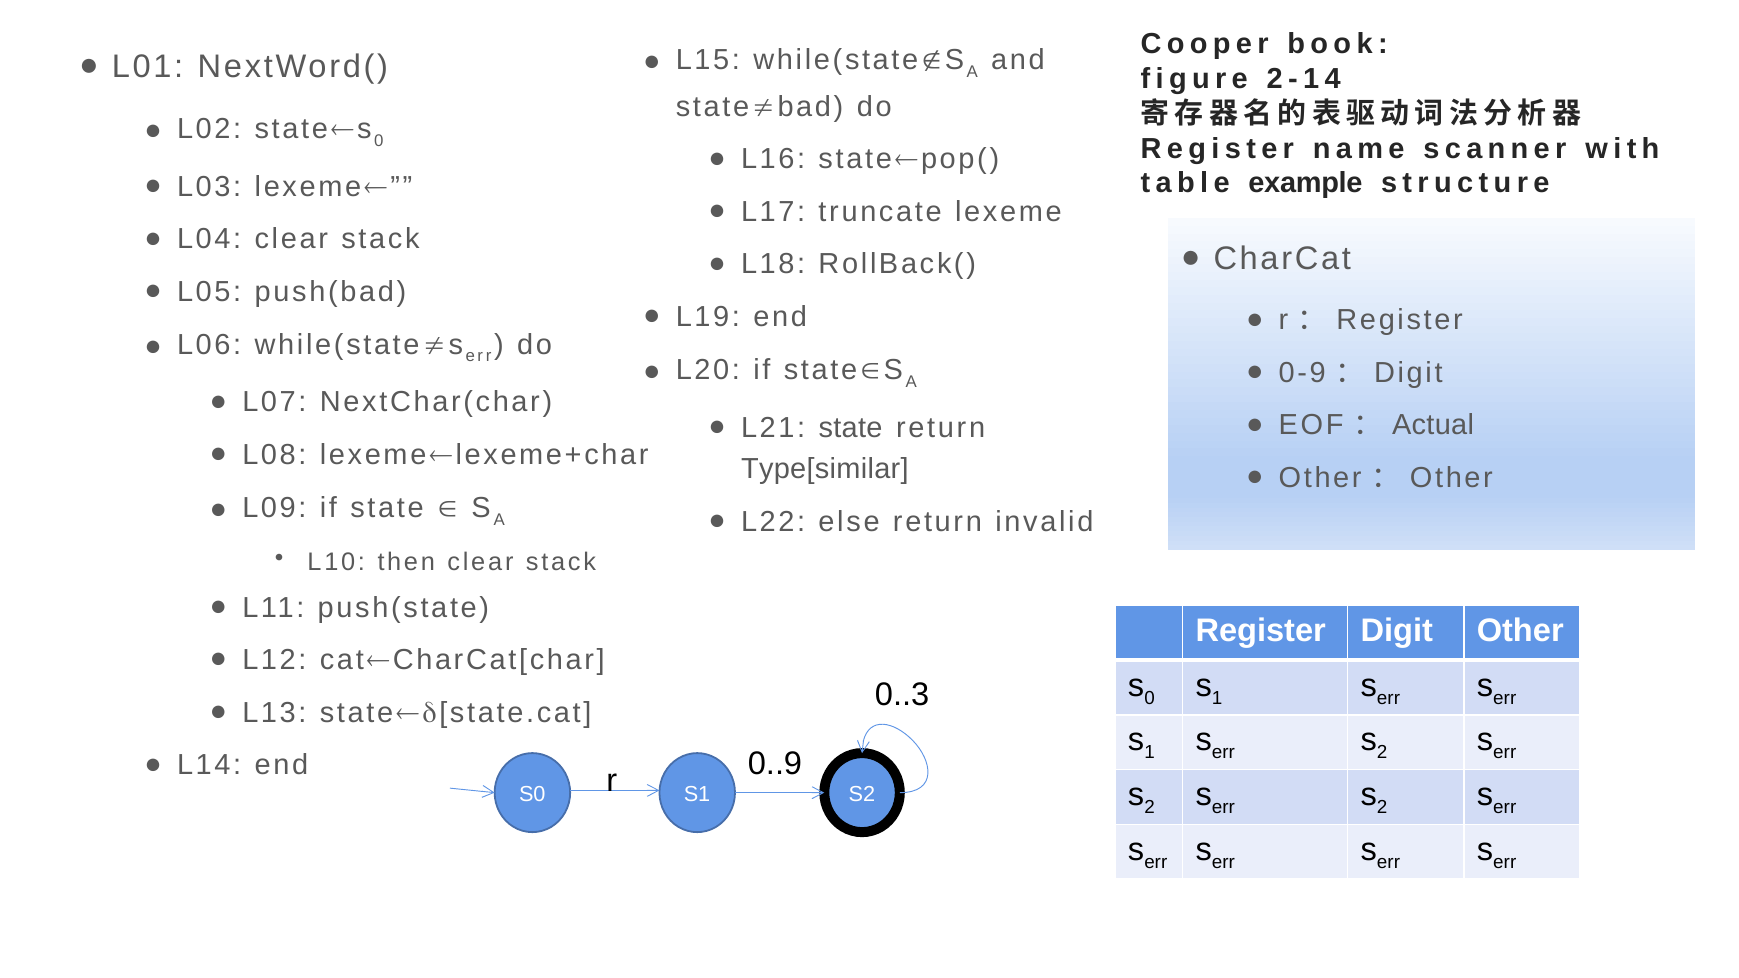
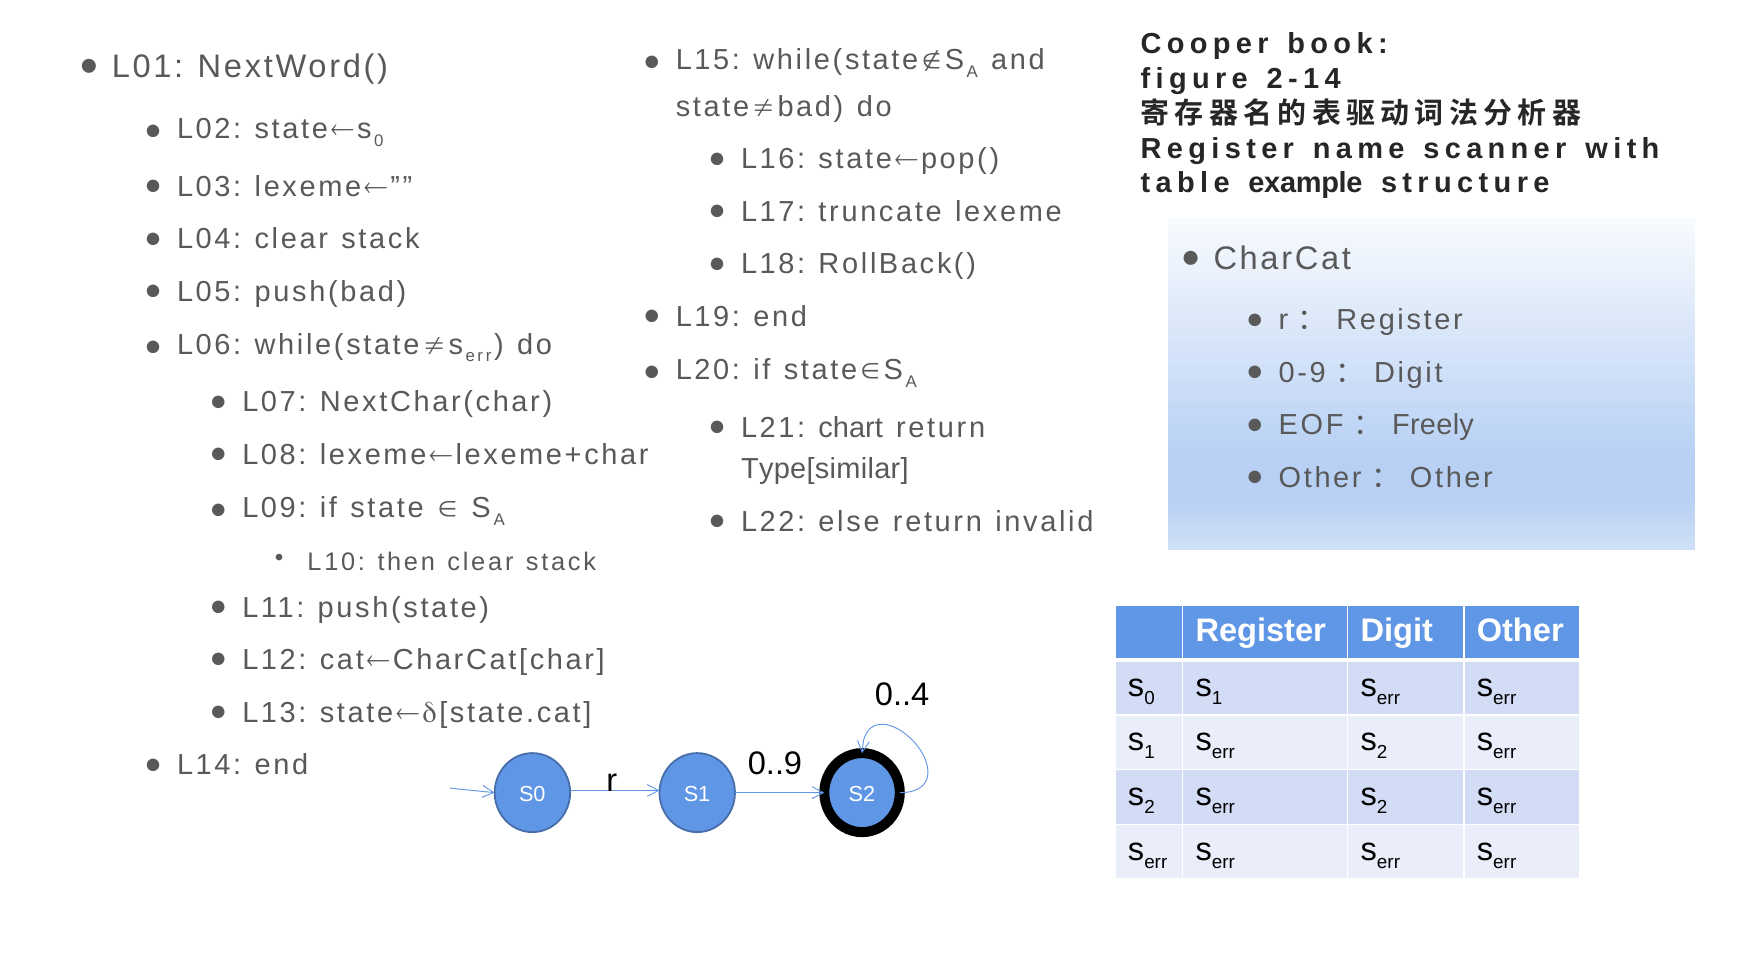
Actual: Actual -> Freely
L21 state: state -> chart
0..3: 0..3 -> 0..4
